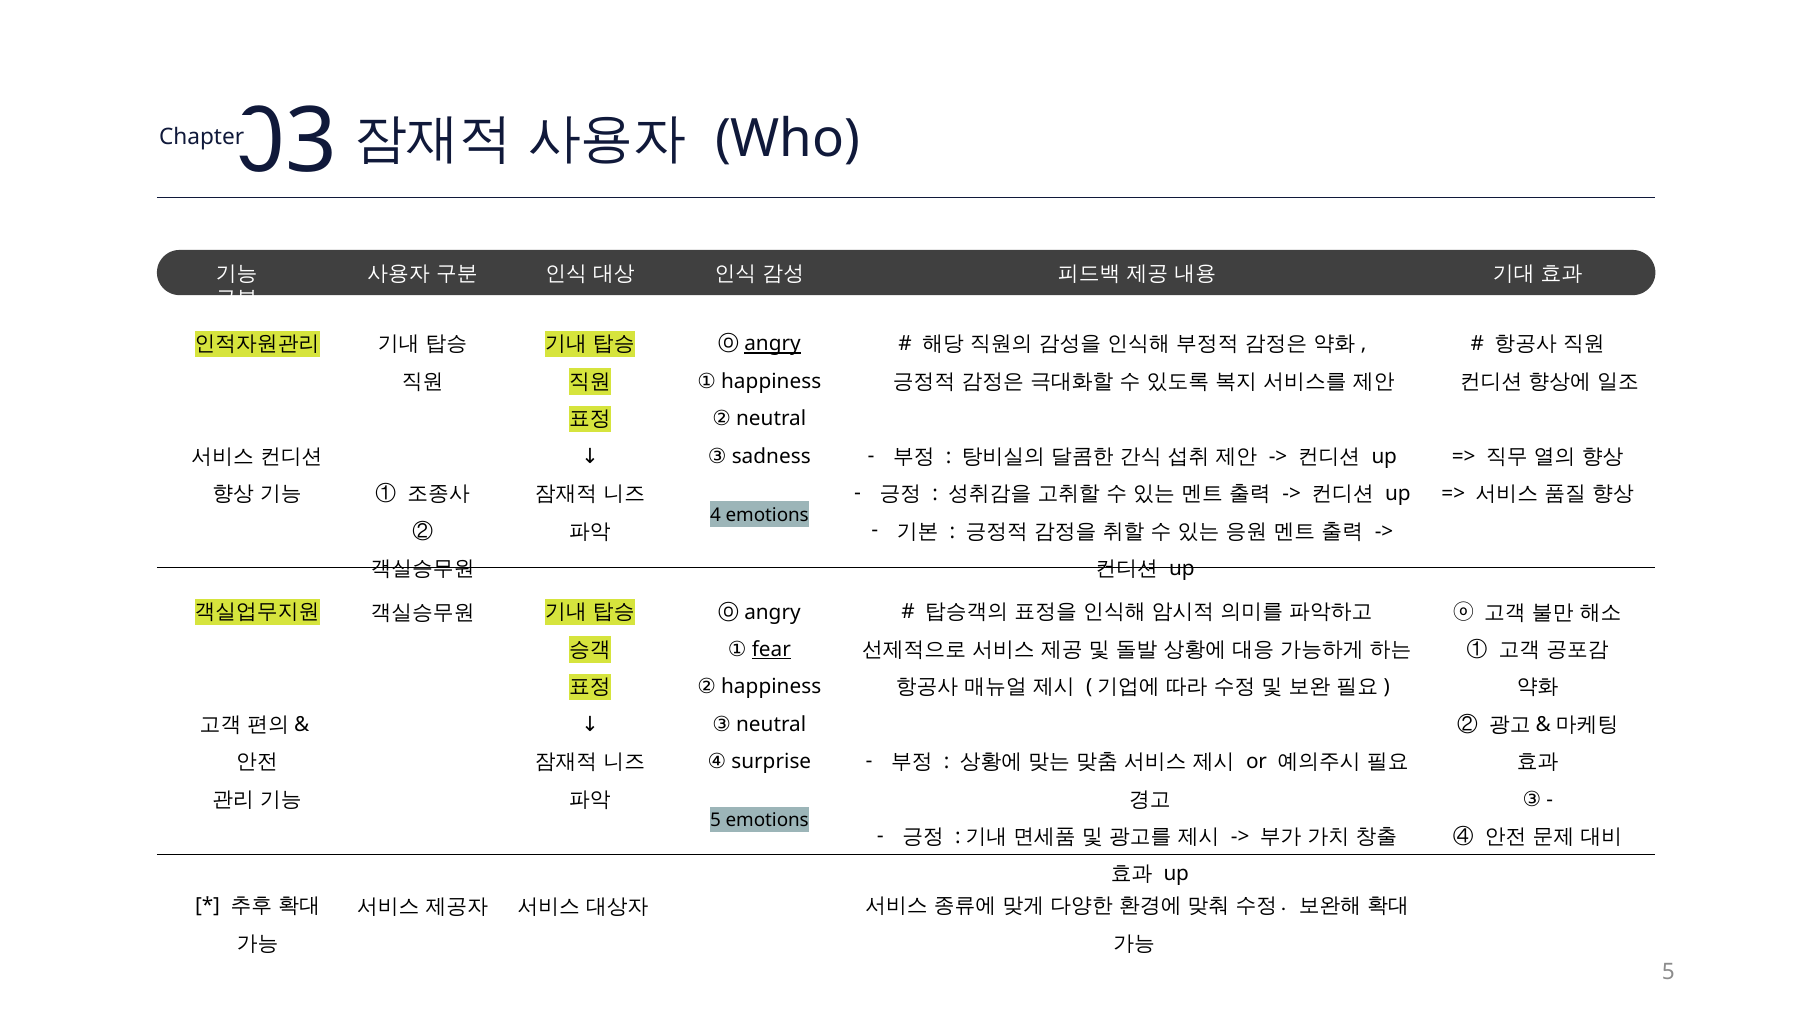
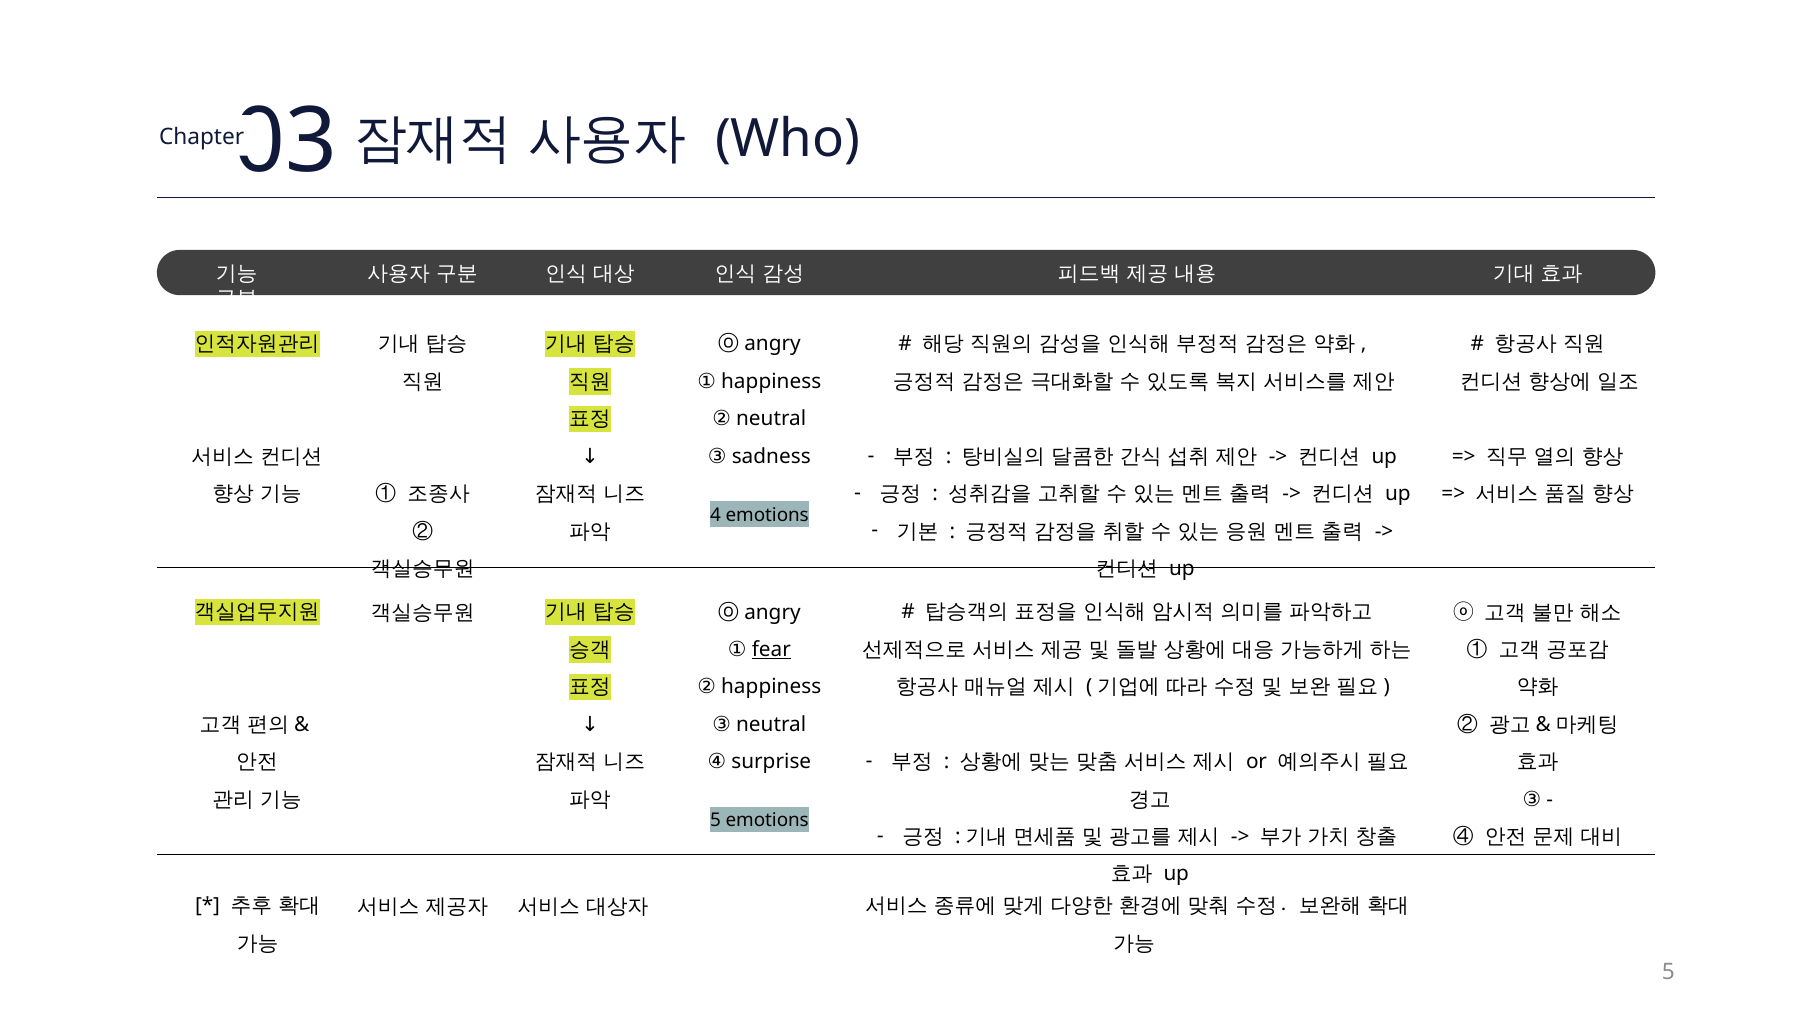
angry at (773, 344) underline: present -> none
